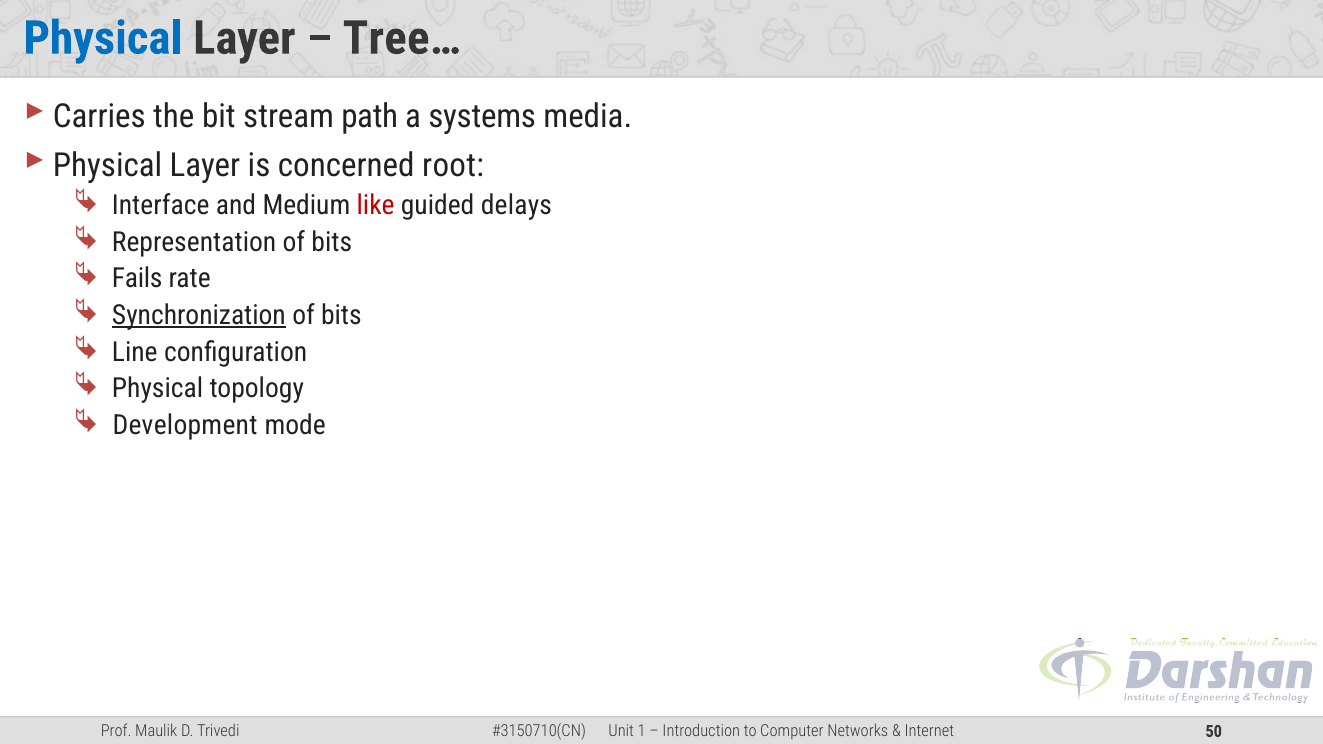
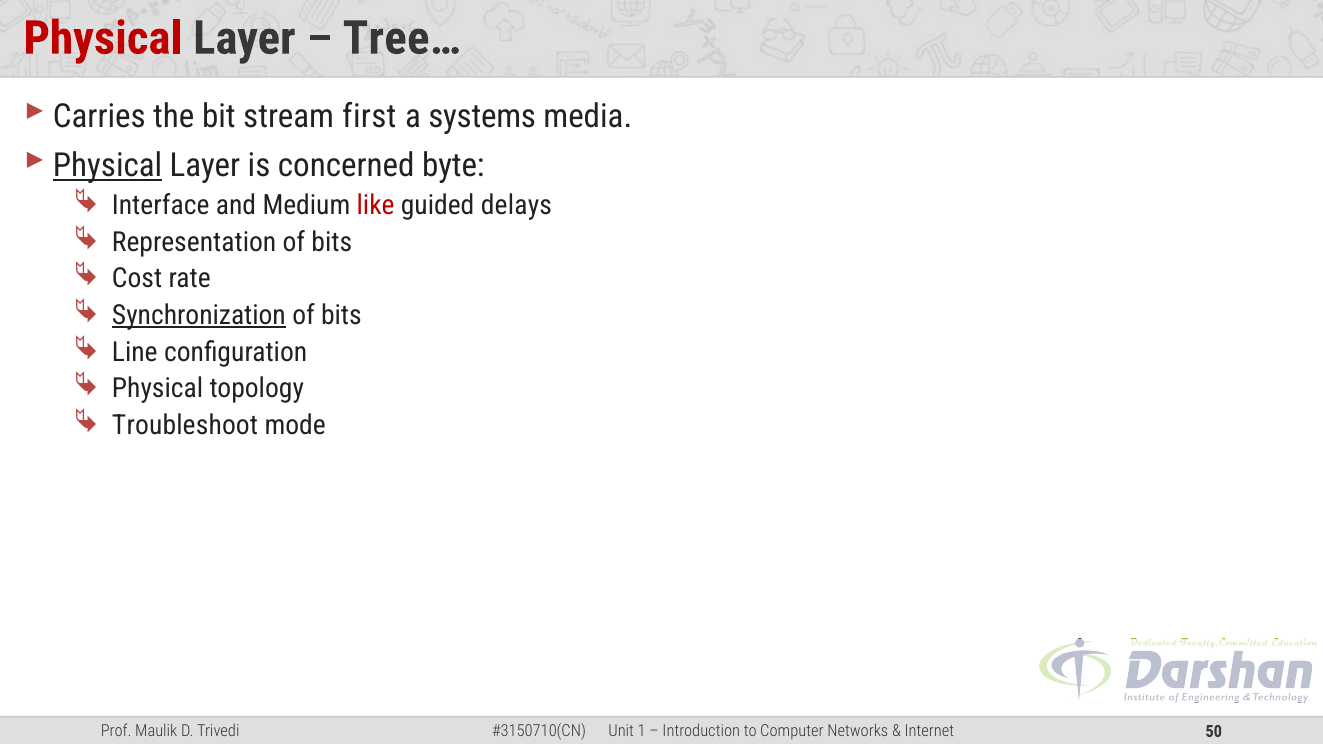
Physical at (103, 38) colour: blue -> red
path: path -> first
Physical at (108, 166) underline: none -> present
root: root -> byte
Fails: Fails -> Cost
Development: Development -> Troubleshoot
